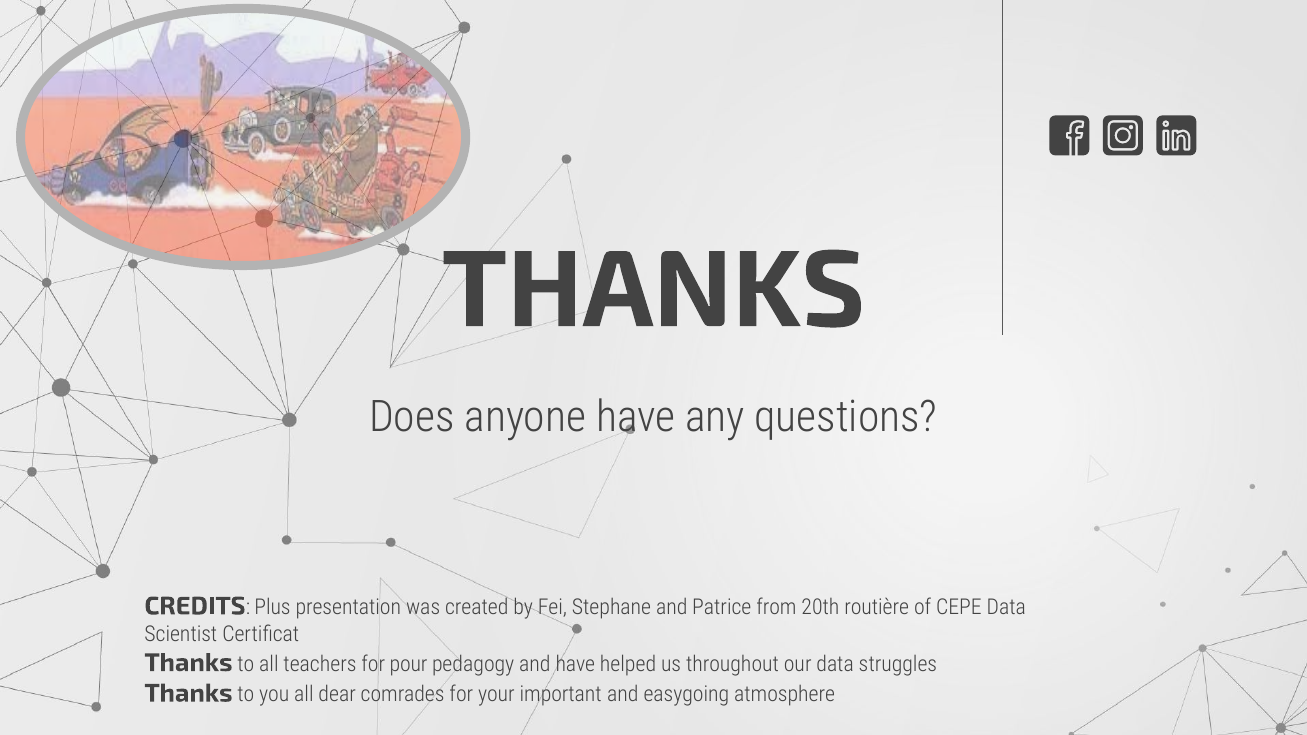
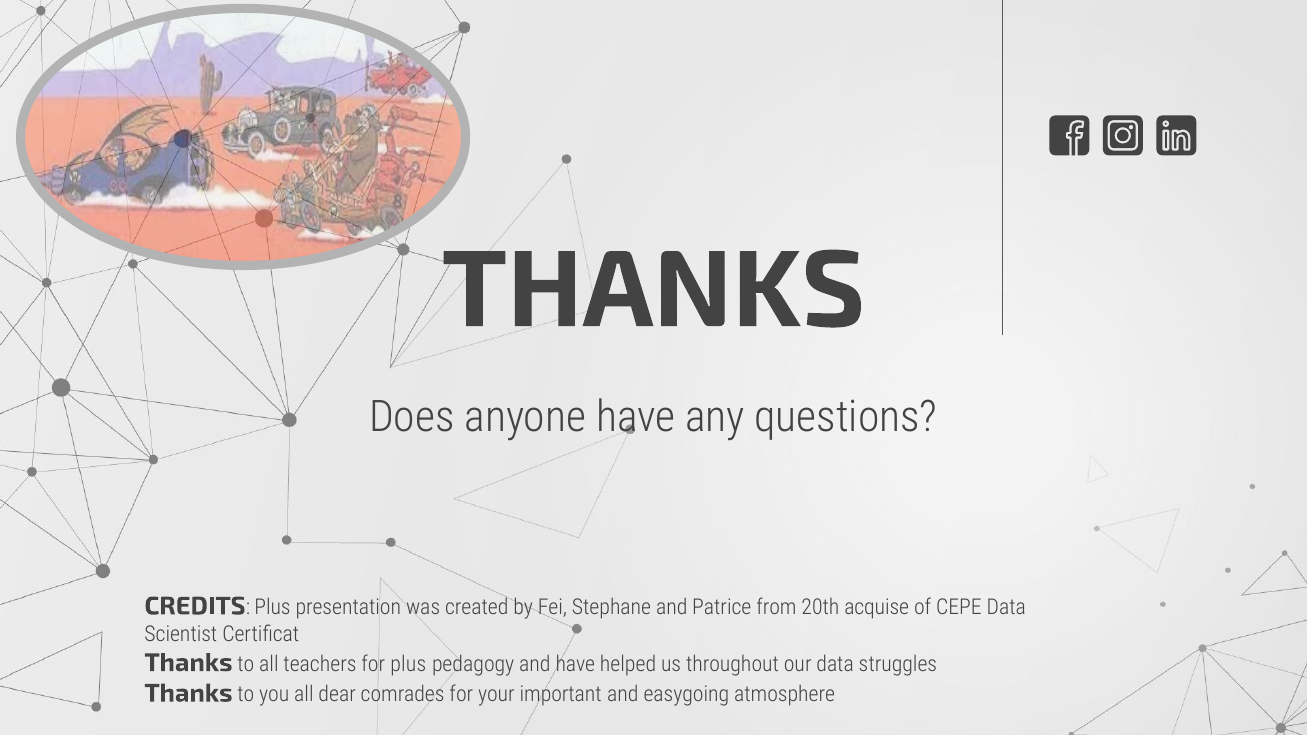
routière: routière -> acquise
for pour: pour -> plus
